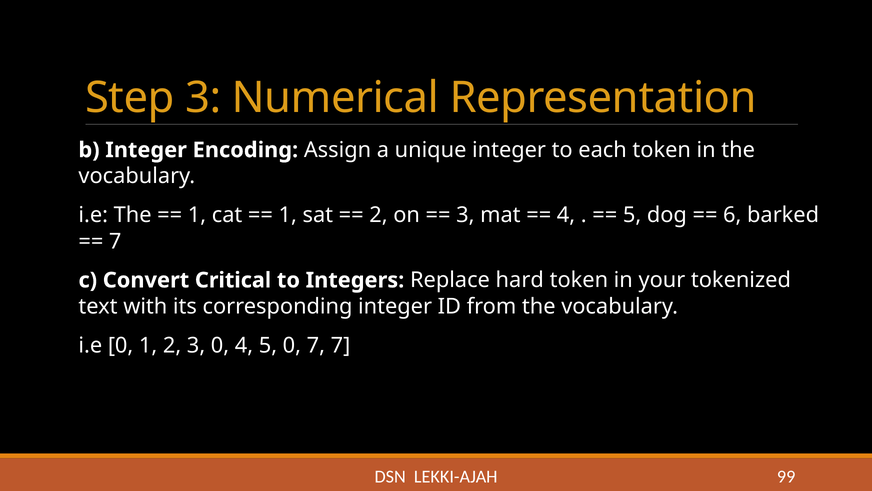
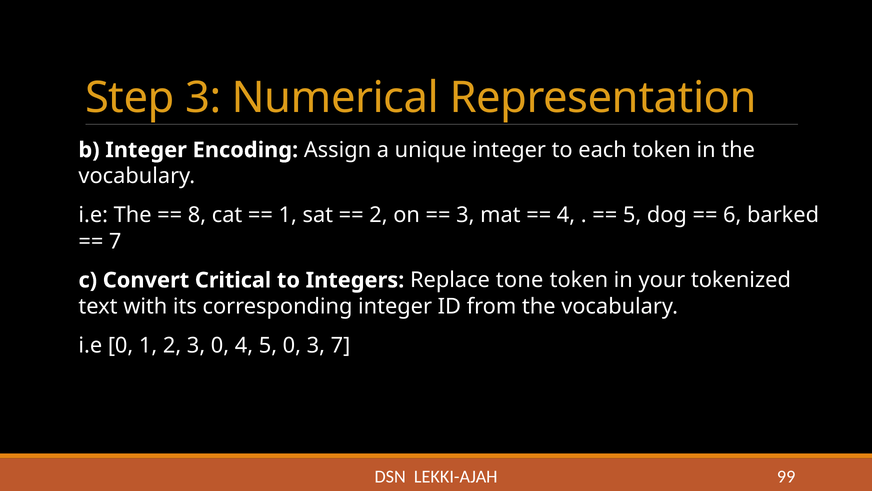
1 at (197, 215): 1 -> 8
hard: hard -> tone
0 7: 7 -> 3
